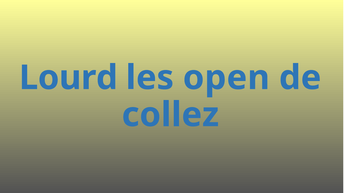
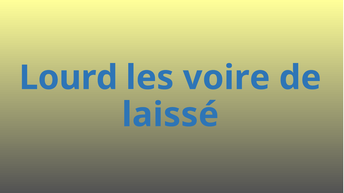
open: open -> voire
collez: collez -> laissé
